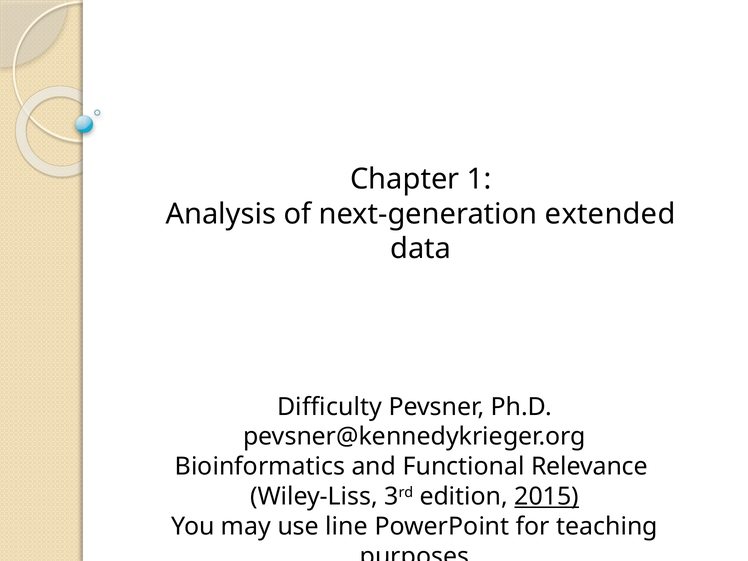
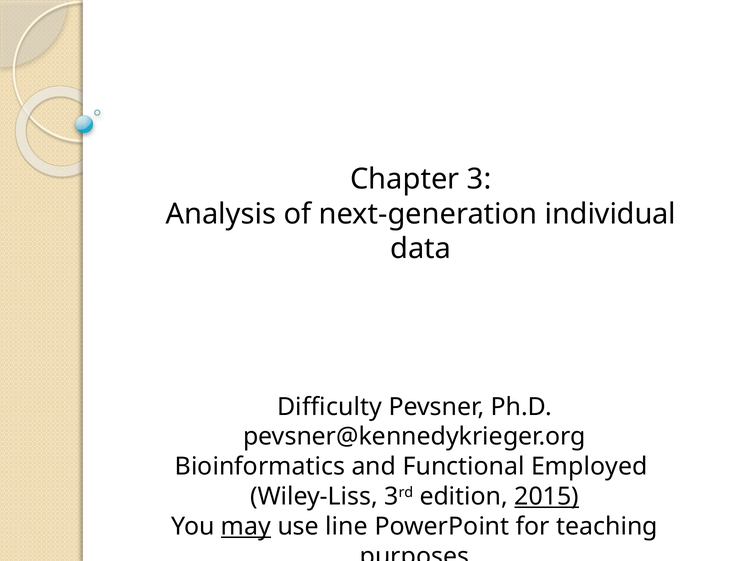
1: 1 -> 3
extended: extended -> individual
Relevance: Relevance -> Employed
may underline: none -> present
